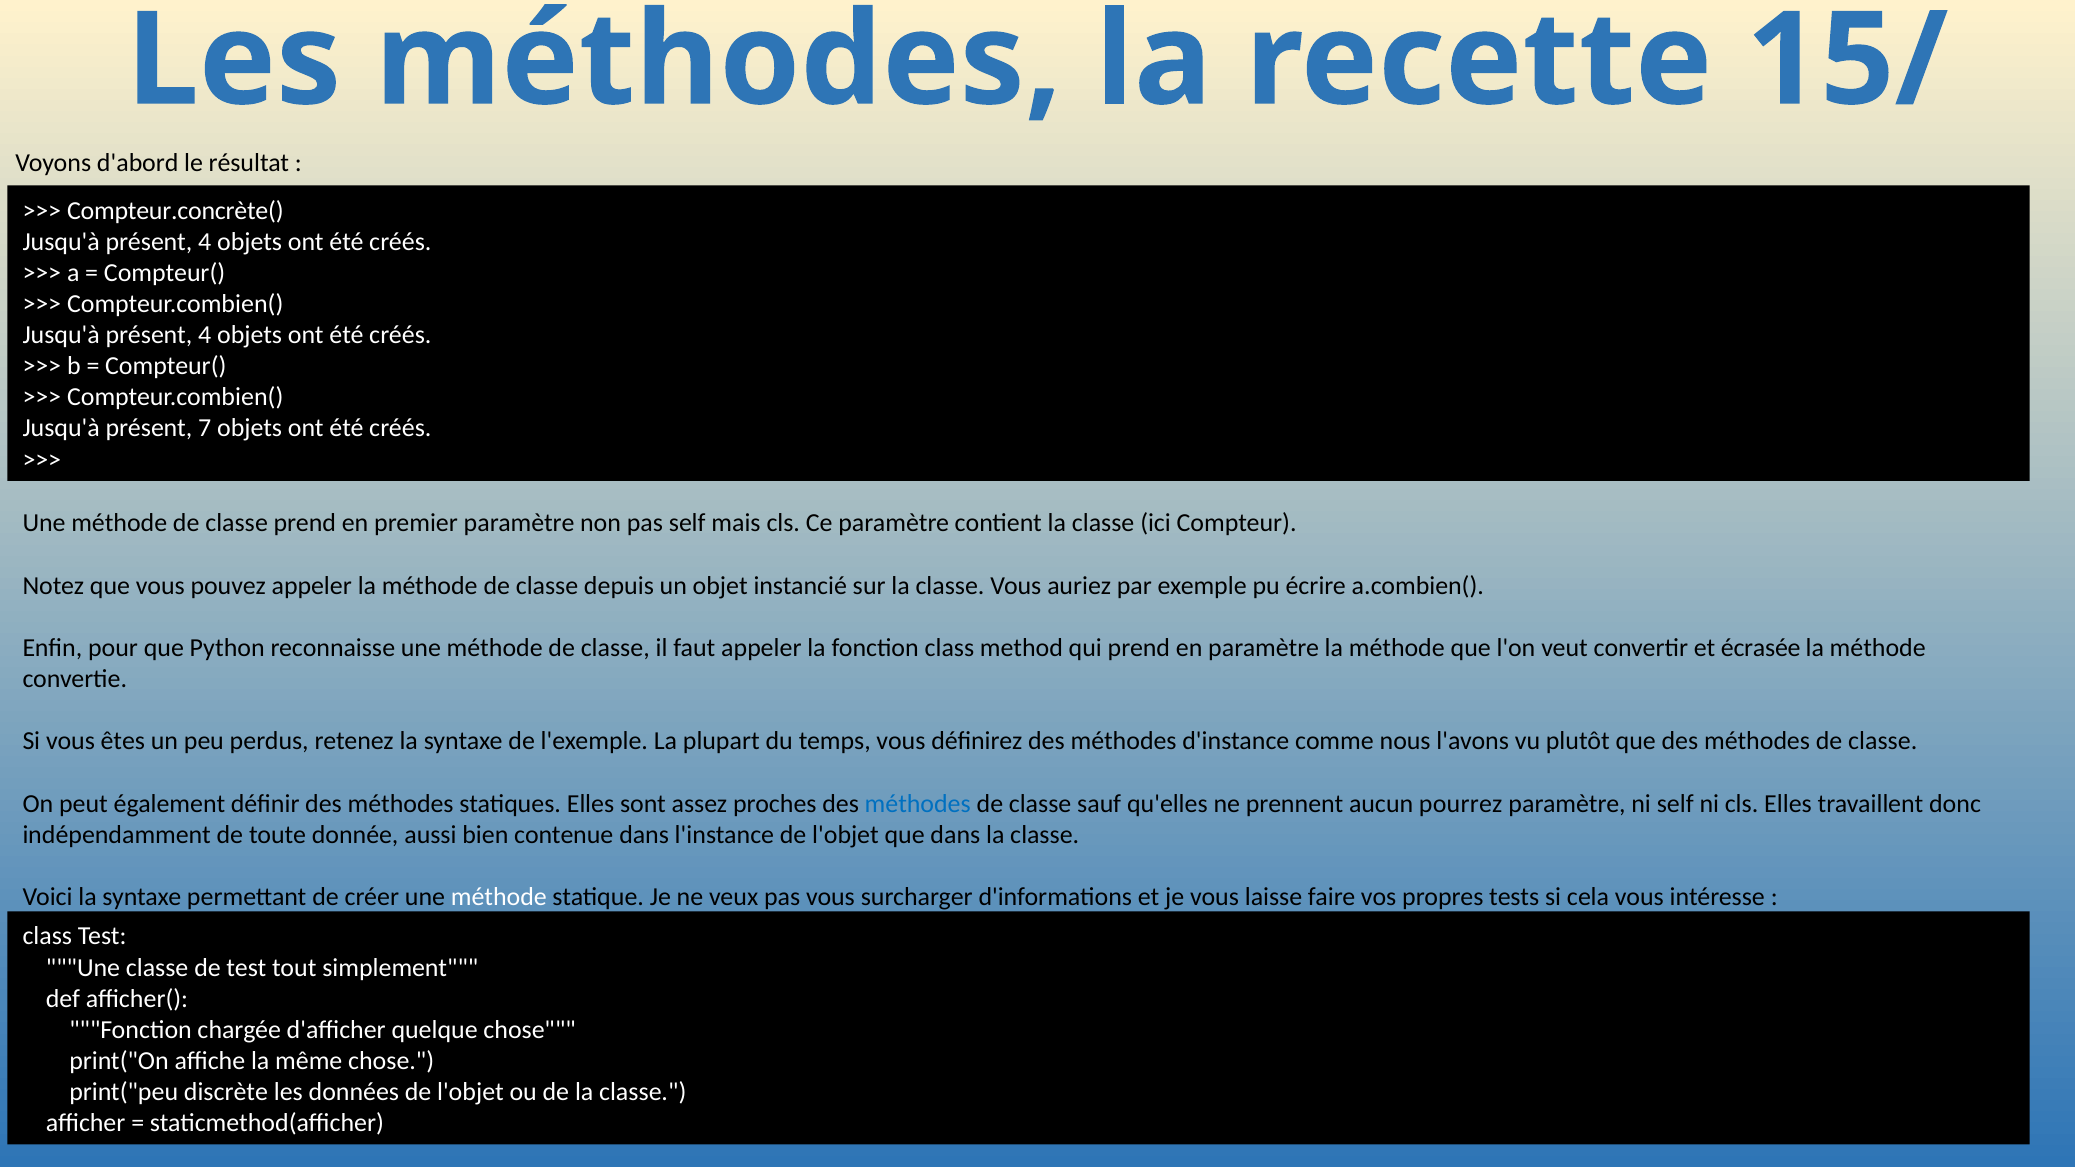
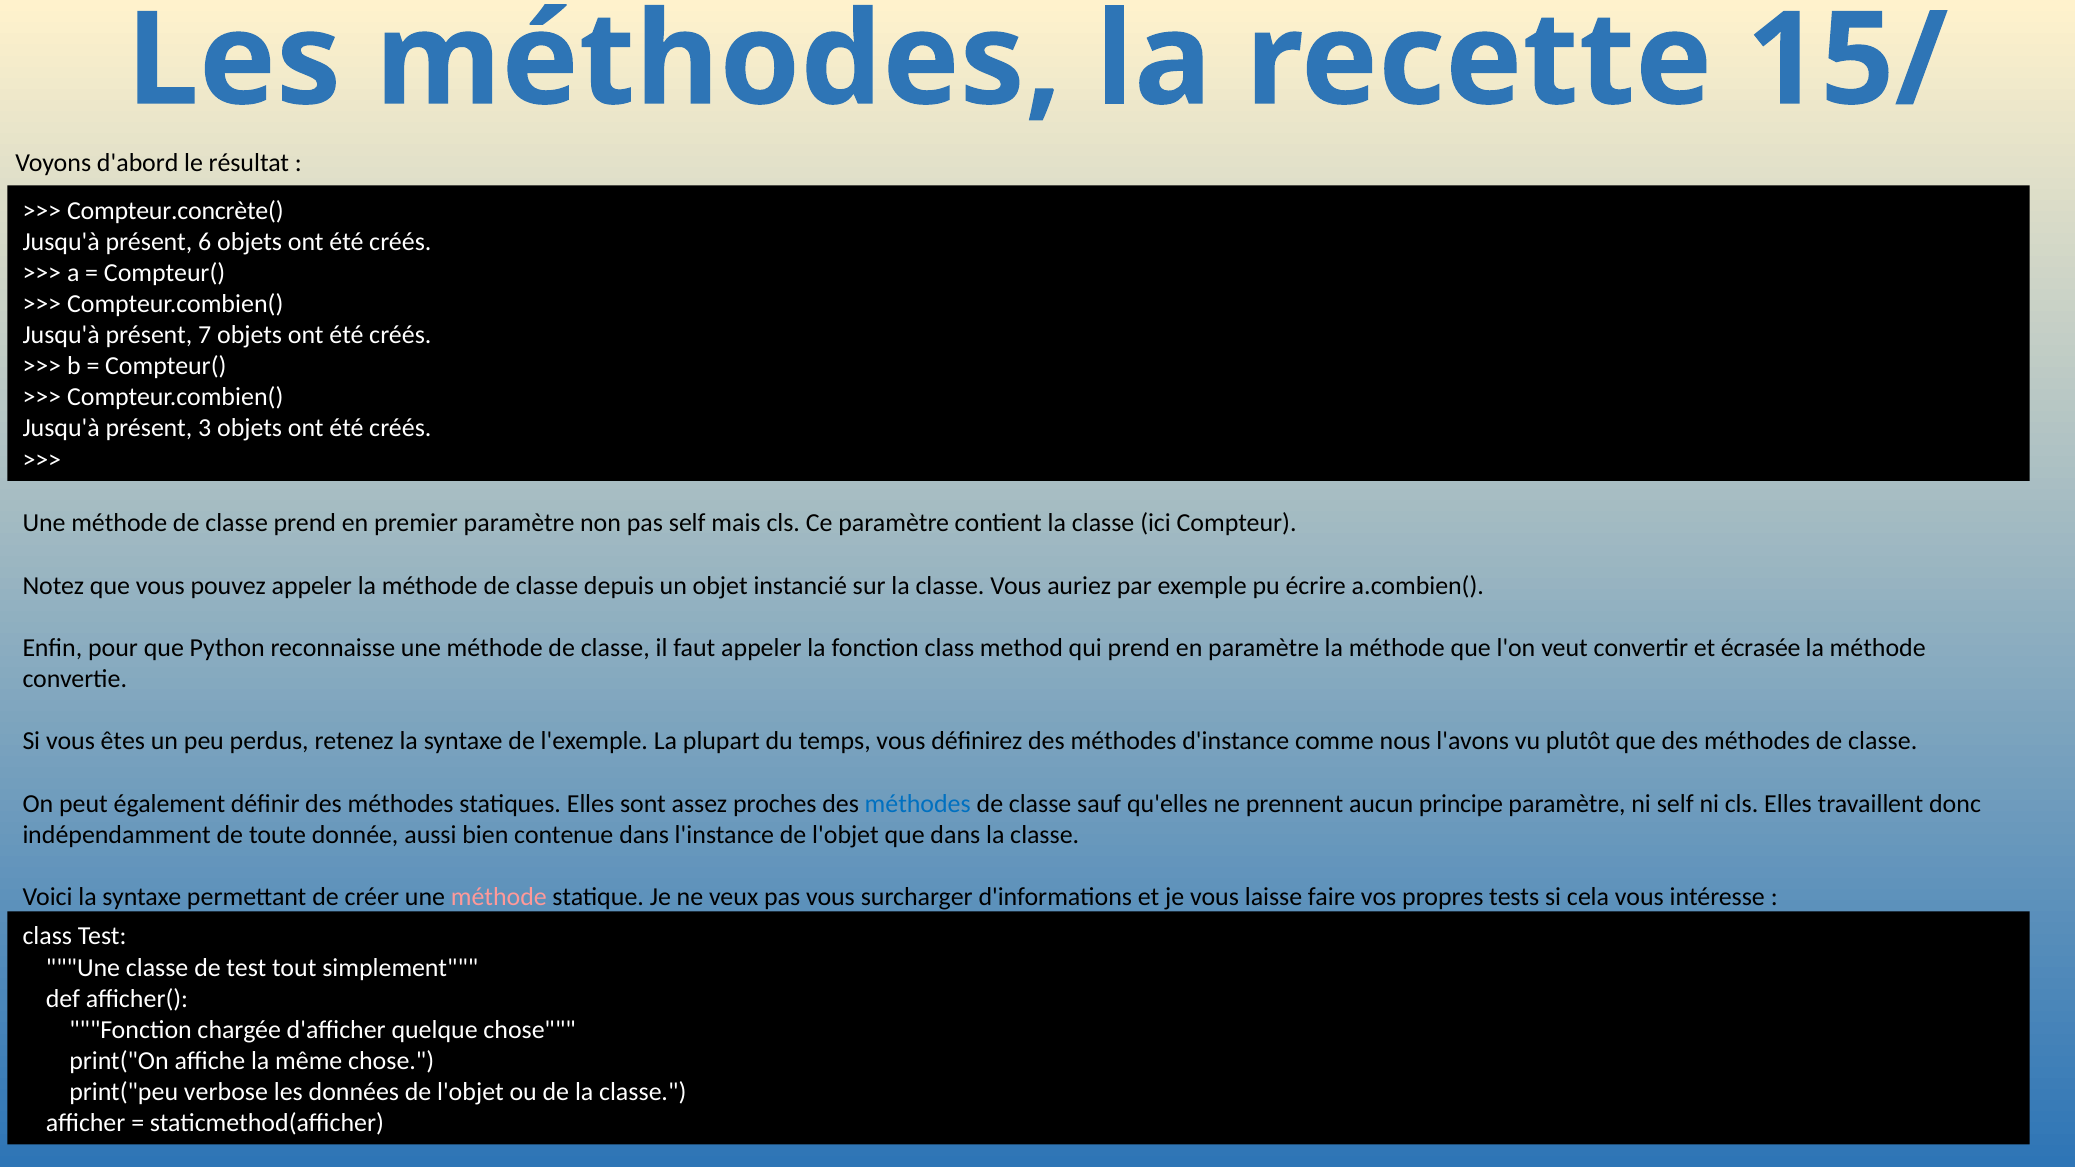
4 at (205, 242): 4 -> 6
4 at (205, 335): 4 -> 7
7: 7 -> 3
pourrez: pourrez -> principe
méthode at (499, 897) colour: white -> pink
discrète: discrète -> verbose
